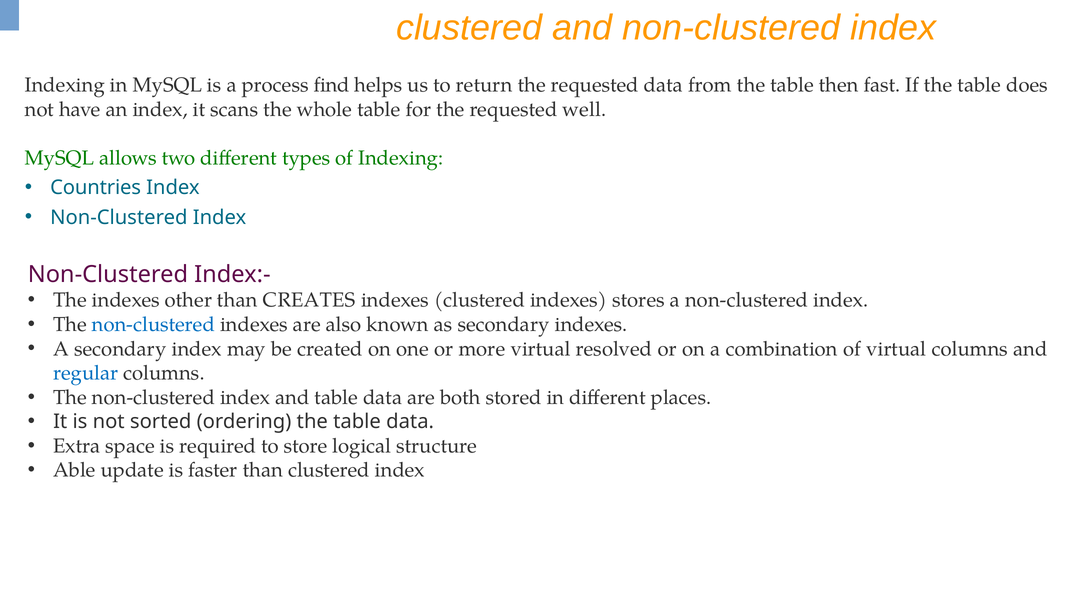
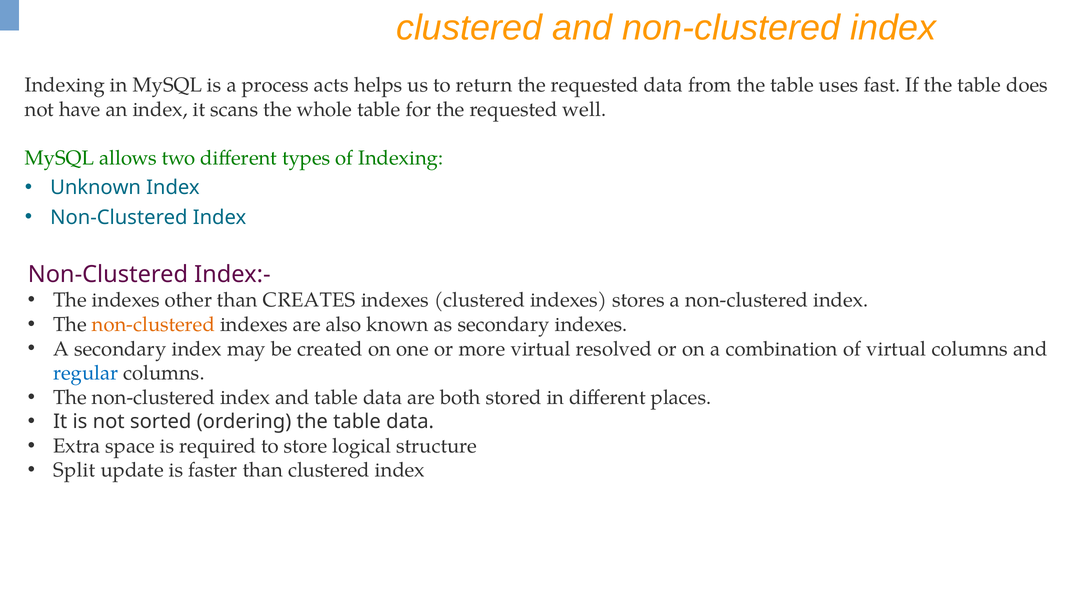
find: find -> acts
then: then -> uses
Countries: Countries -> Unknown
non-clustered at (153, 325) colour: blue -> orange
Able: Able -> Split
